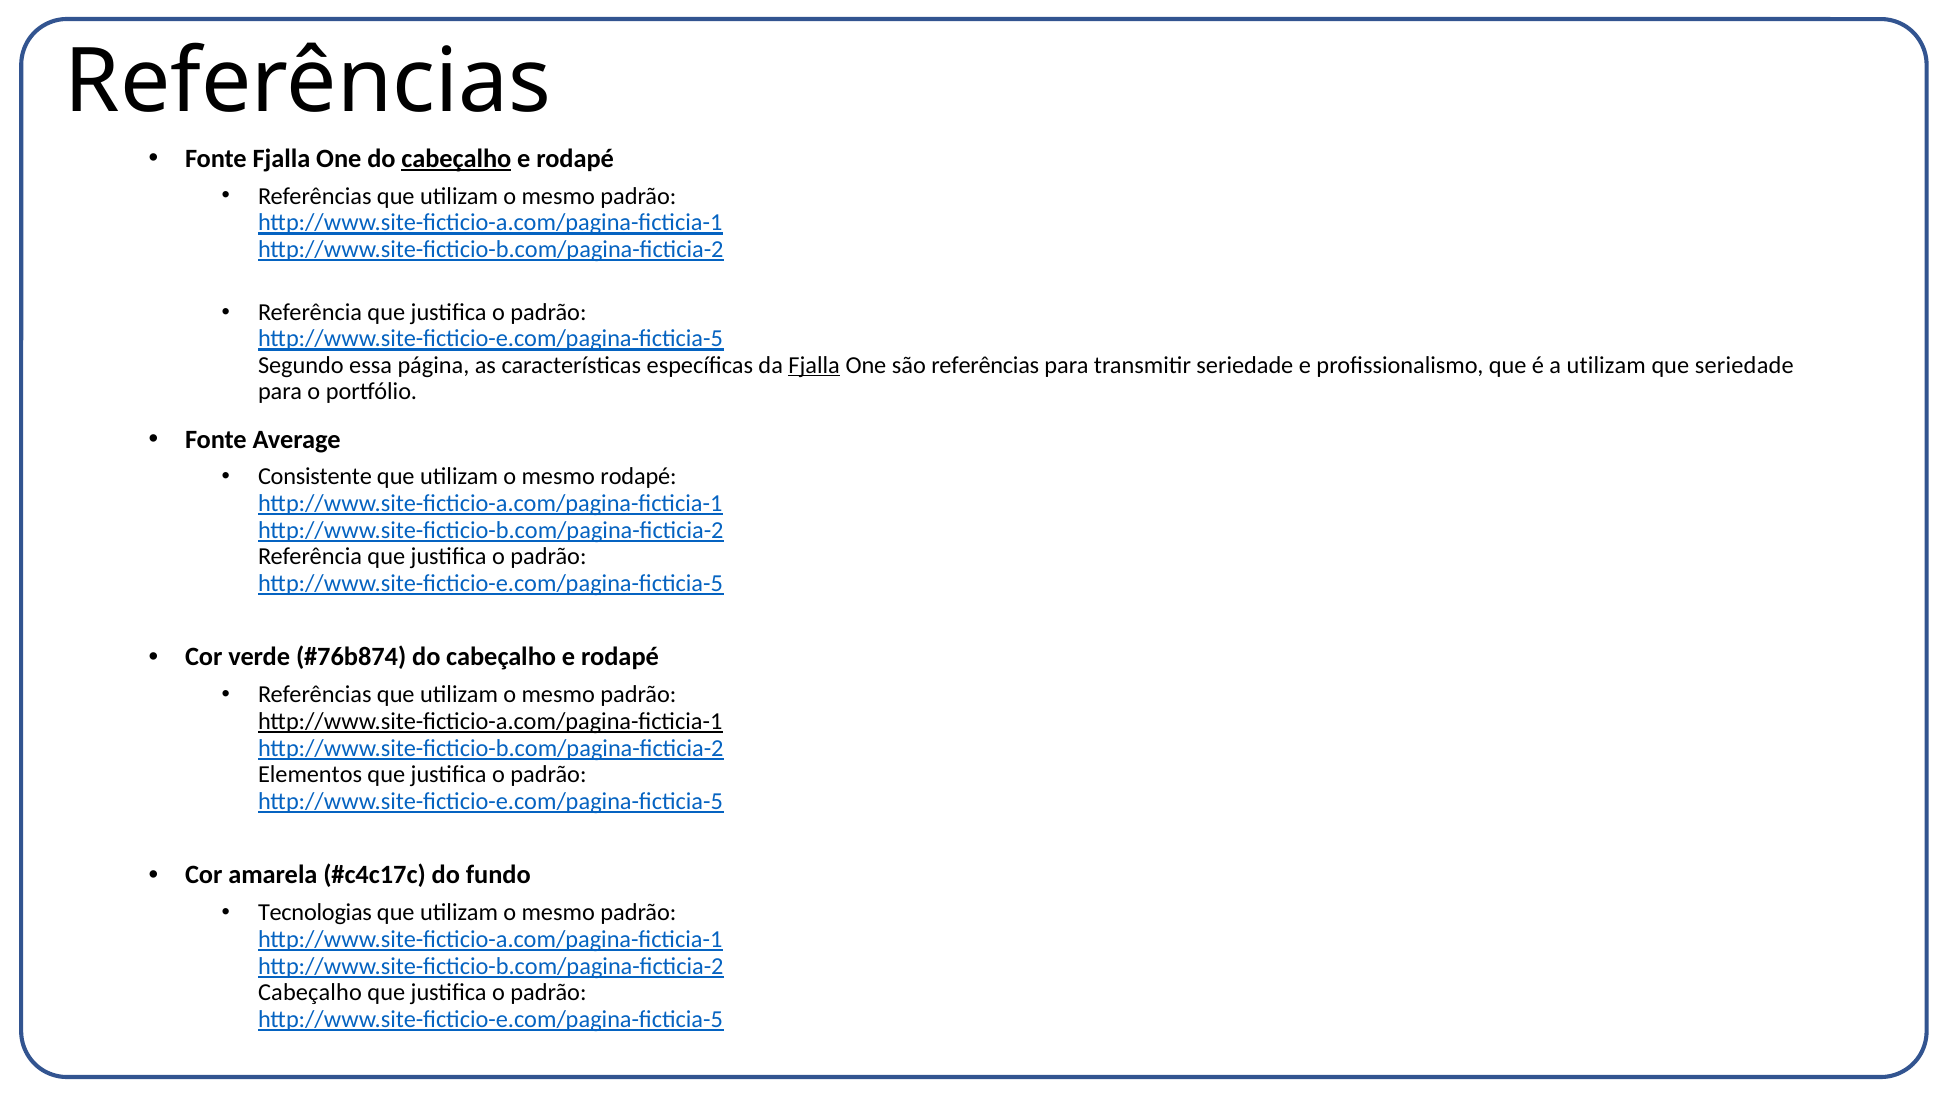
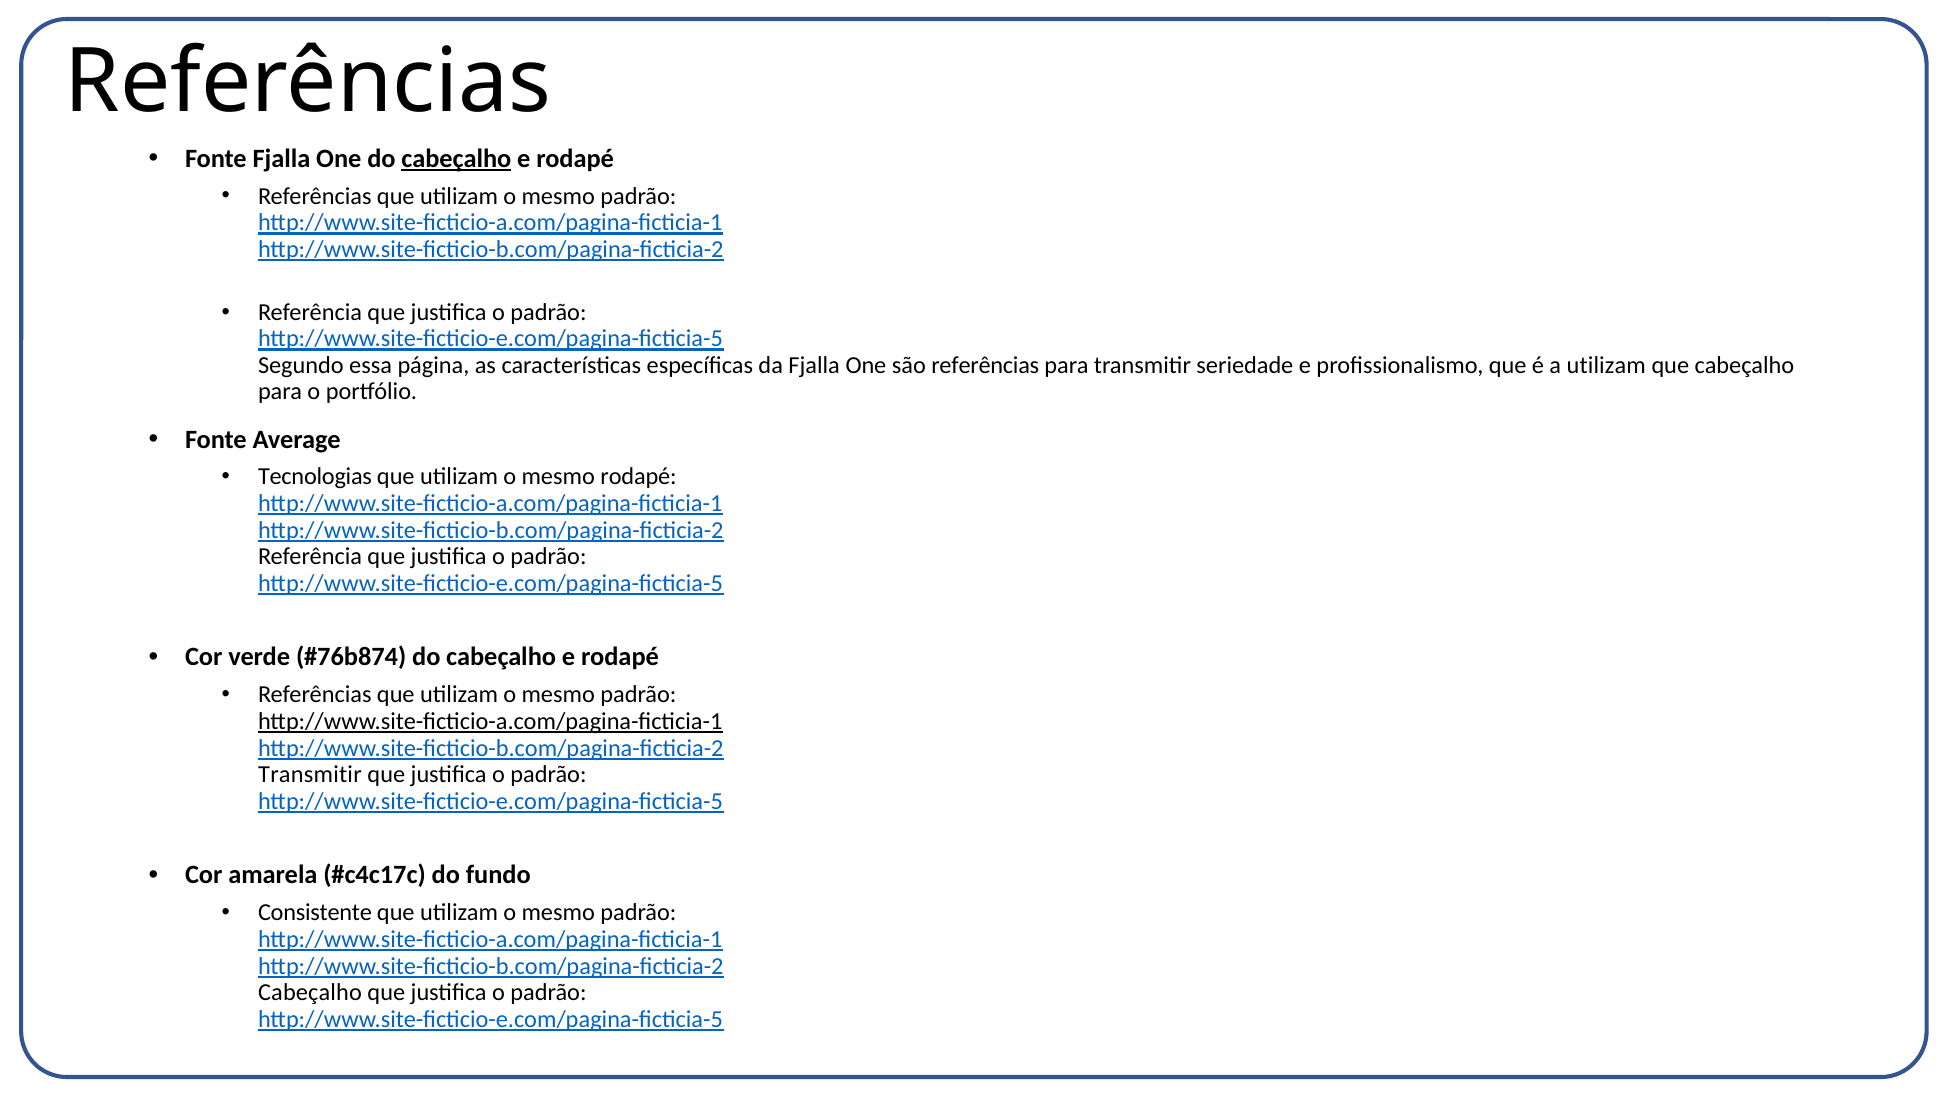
Fjalla at (814, 365) underline: present -> none
que seriedade: seriedade -> cabeçalho
Consistente: Consistente -> Tecnologias
Elementos at (310, 774): Elementos -> Transmitir
Tecnologias: Tecnologias -> Consistente
